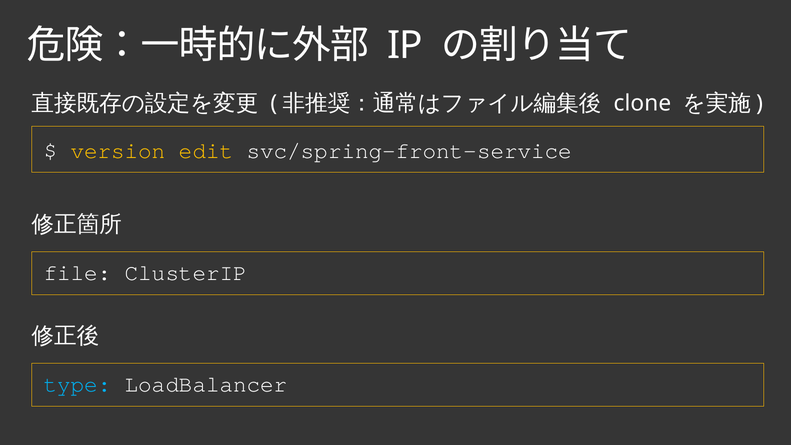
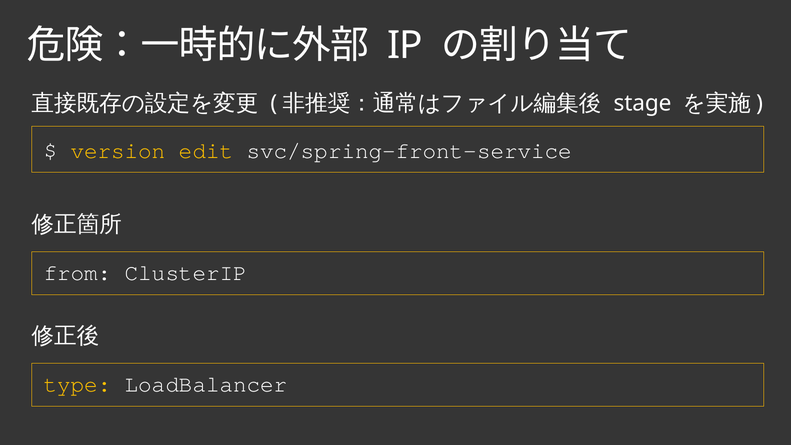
clone: clone -> stage
file: file -> from
type colour: light blue -> yellow
